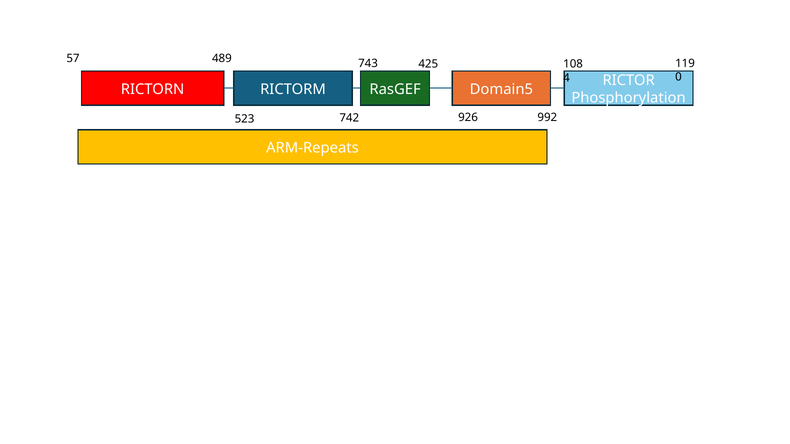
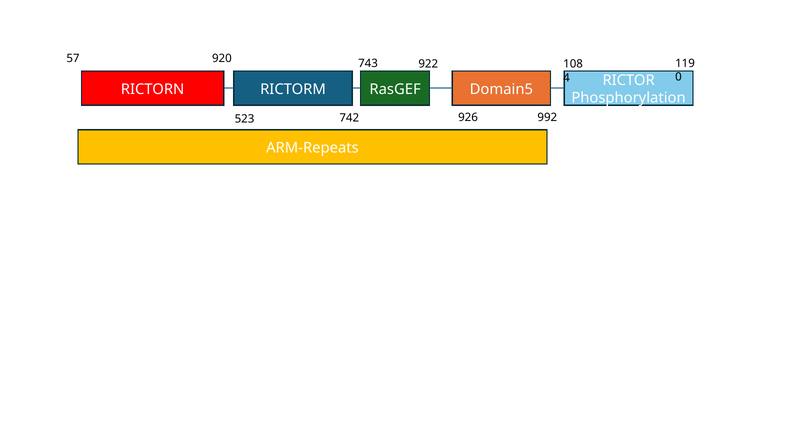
489: 489 -> 920
425: 425 -> 922
